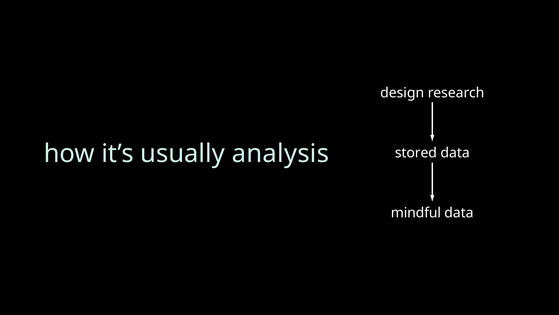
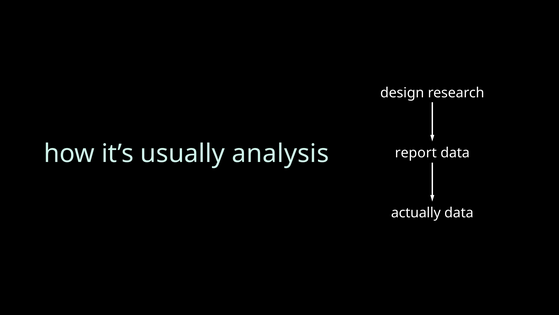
stored: stored -> report
mindful: mindful -> actually
